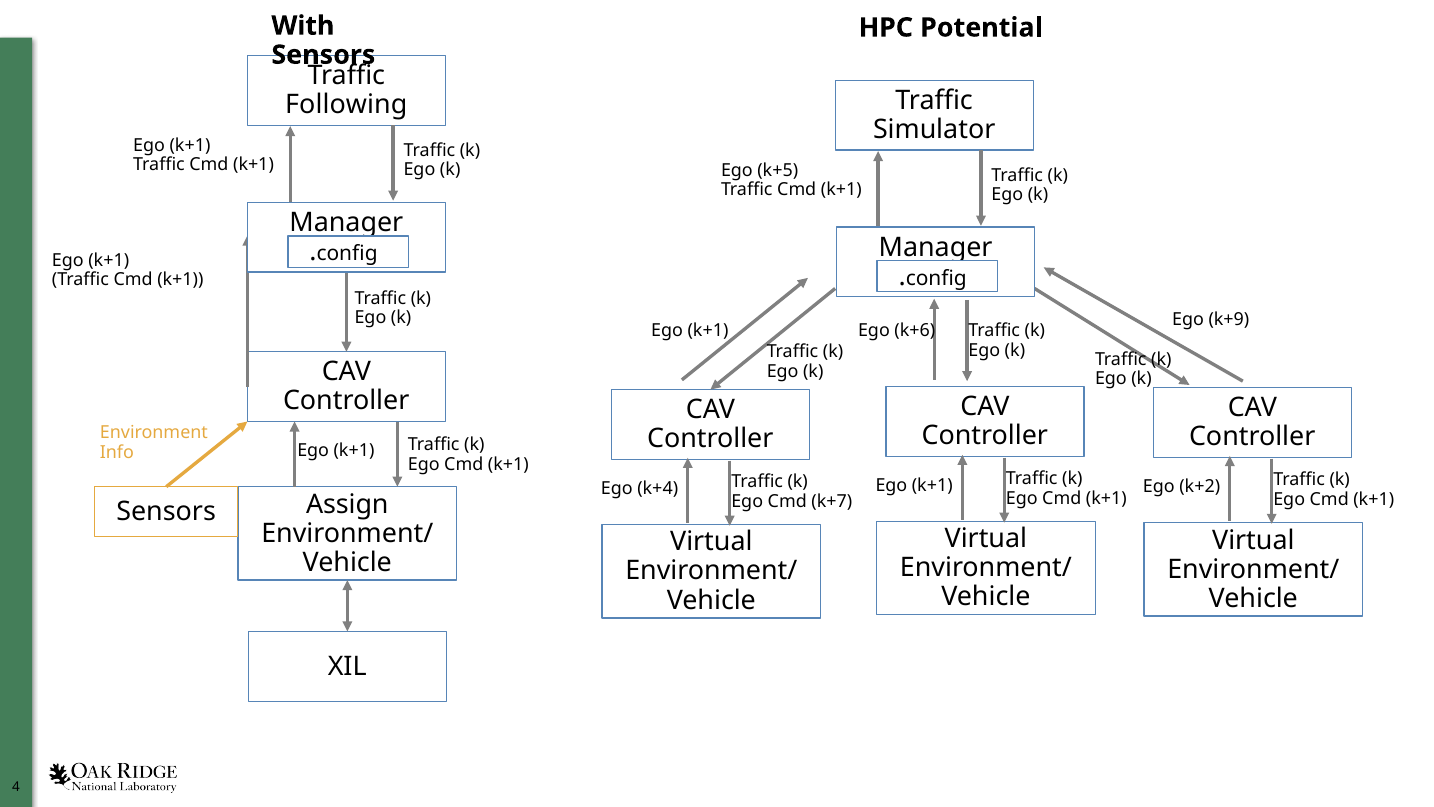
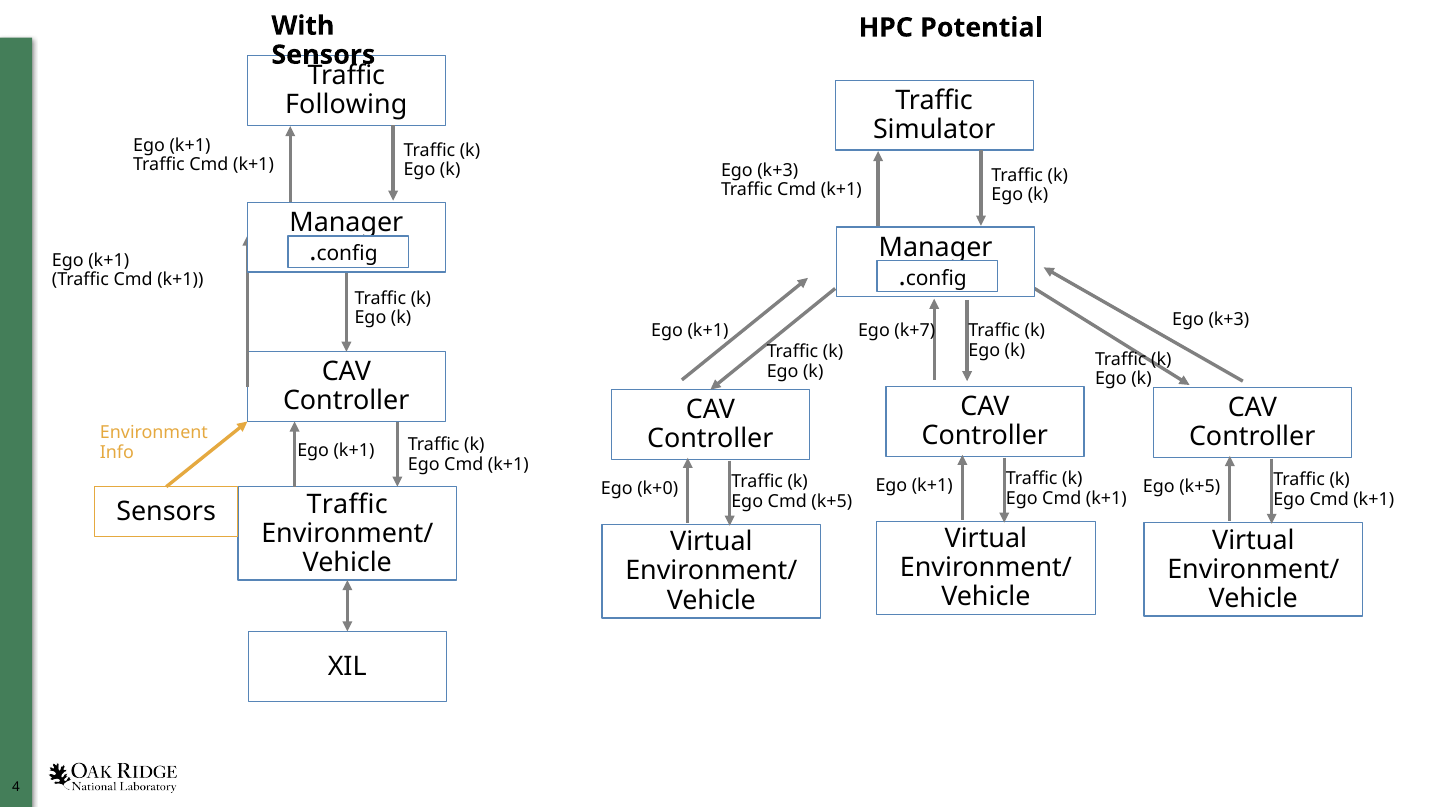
k+5 at (778, 170): k+5 -> k+3
k+9 at (1229, 319): k+9 -> k+3
k+6: k+6 -> k+7
Ego k+2: k+2 -> k+5
k+4: k+4 -> k+0
Cmd k+7: k+7 -> k+5
Assign at (347, 504): Assign -> Traffic
